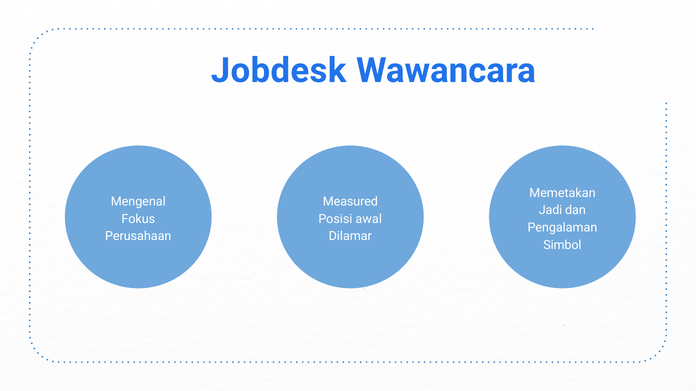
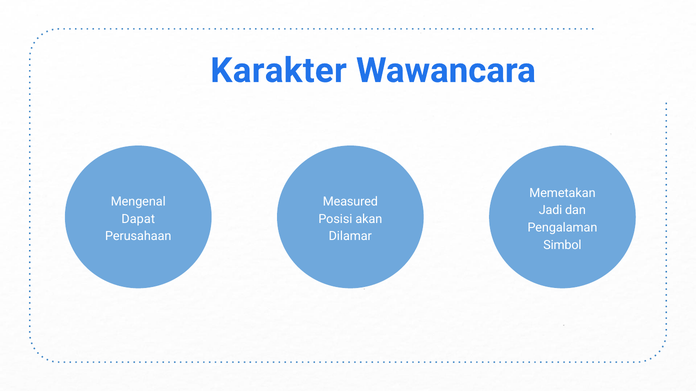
Jobdesk: Jobdesk -> Karakter
Fokus: Fokus -> Dapat
awal: awal -> akan
